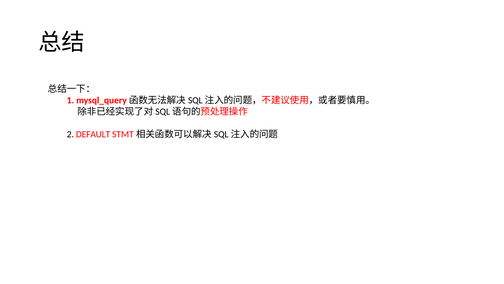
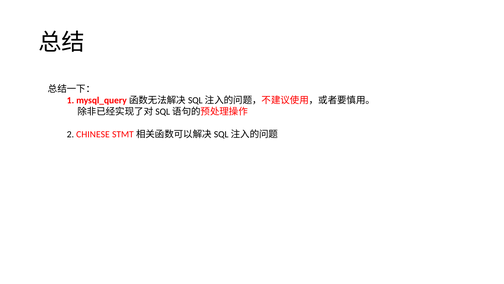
DEFAULT: DEFAULT -> CHINESE
